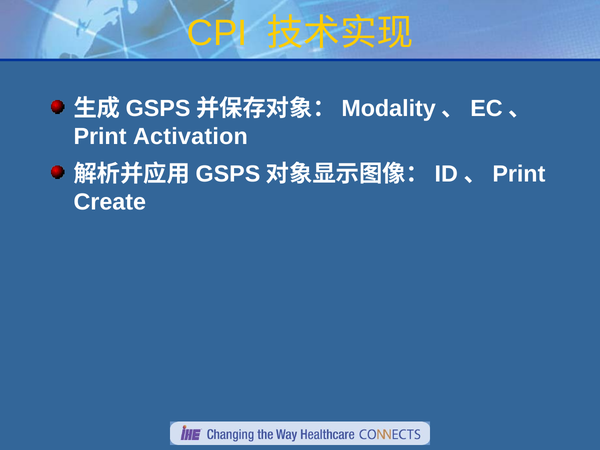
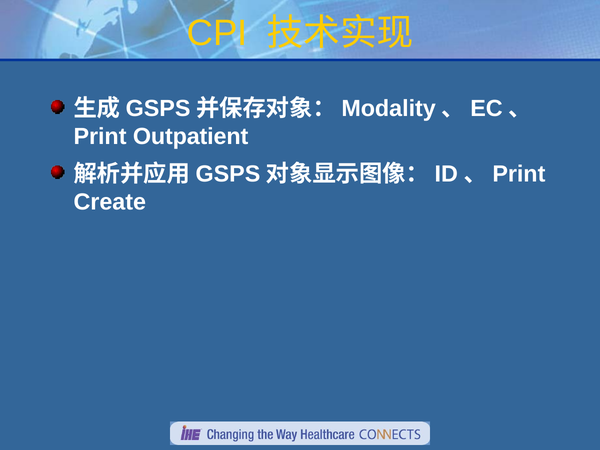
Activation: Activation -> Outpatient
